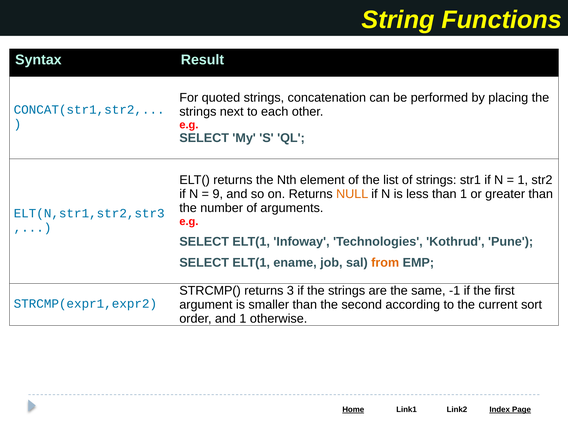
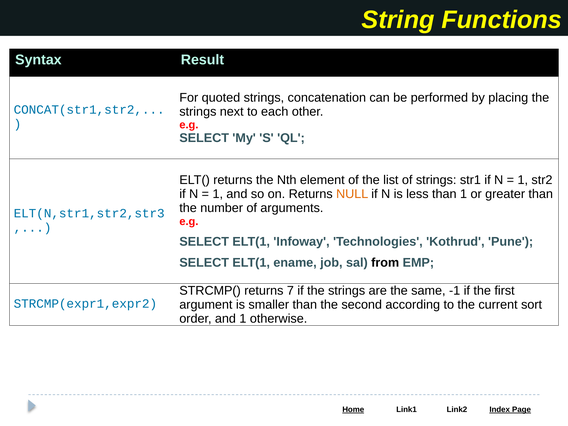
9 at (218, 194): 9 -> 1
from colour: orange -> black
3: 3 -> 7
